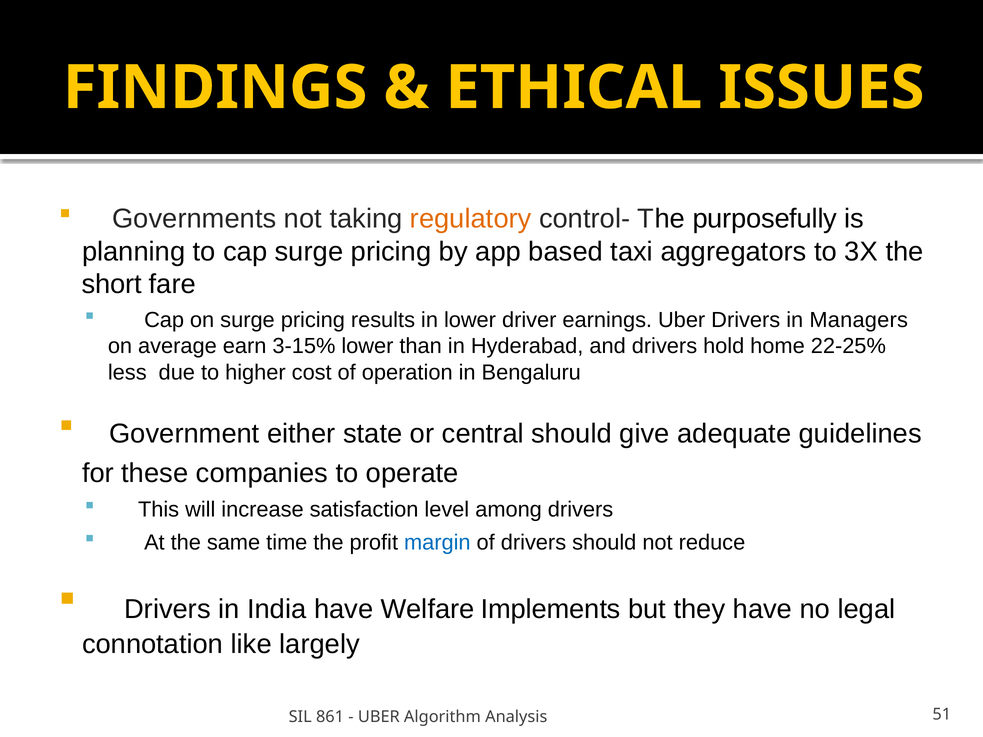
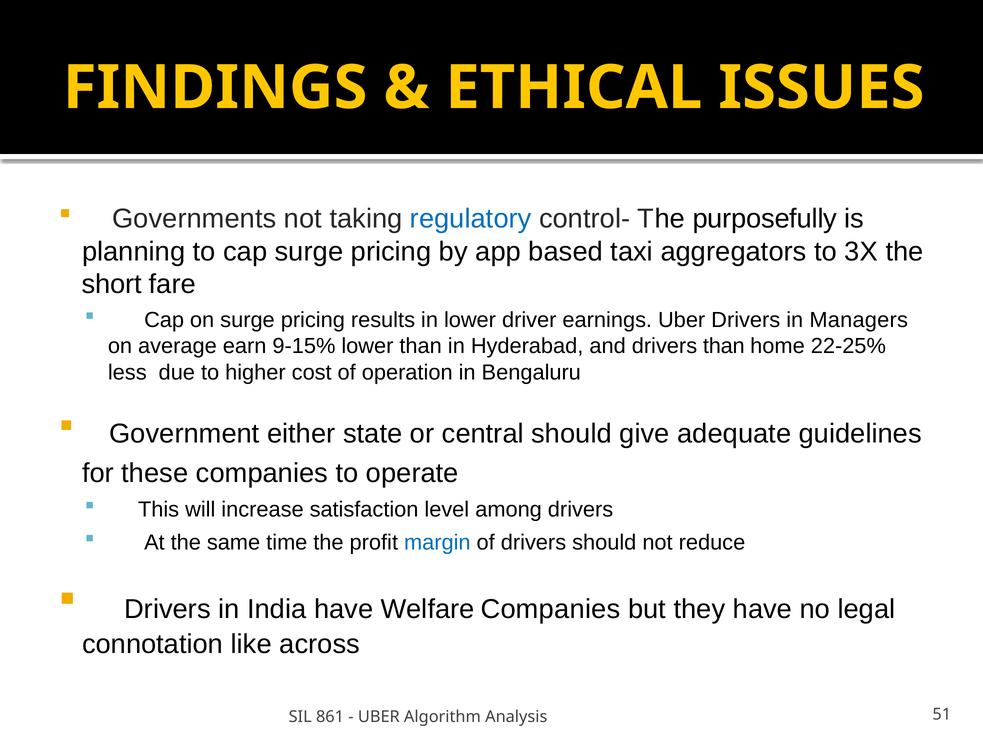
regulatory colour: orange -> blue
3-15%: 3-15% -> 9-15%
drivers hold: hold -> than
Welfare Implements: Implements -> Companies
largely: largely -> across
